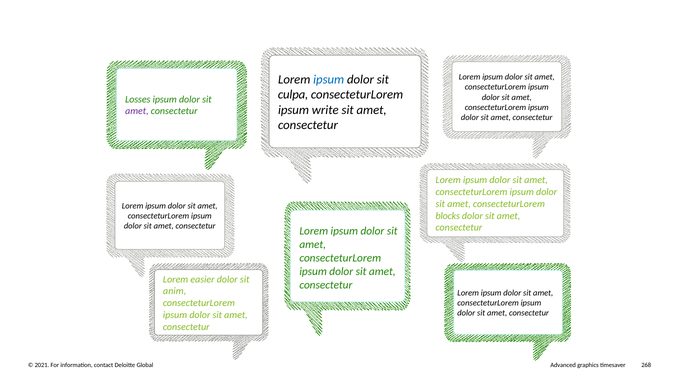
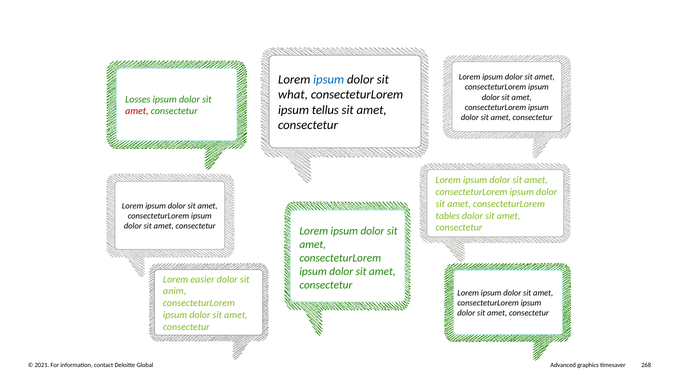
culpa: culpa -> what
write: write -> tellus
amet at (137, 111) colour: purple -> red
blocks: blocks -> tables
